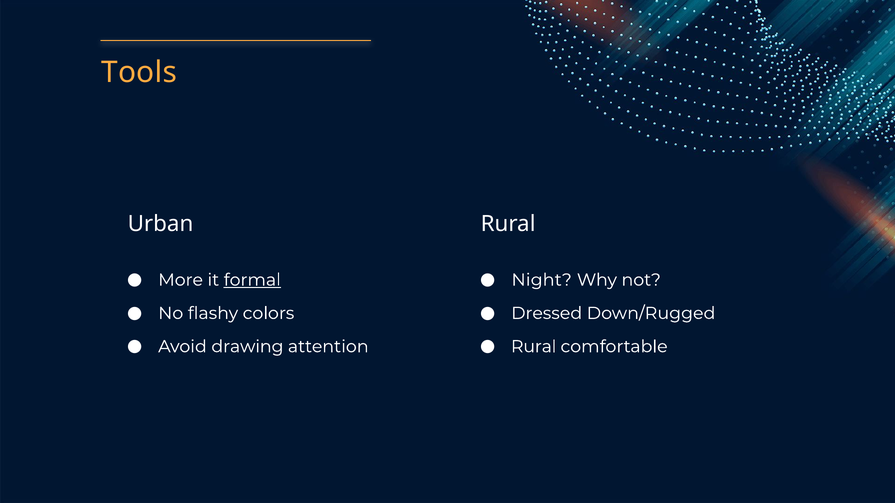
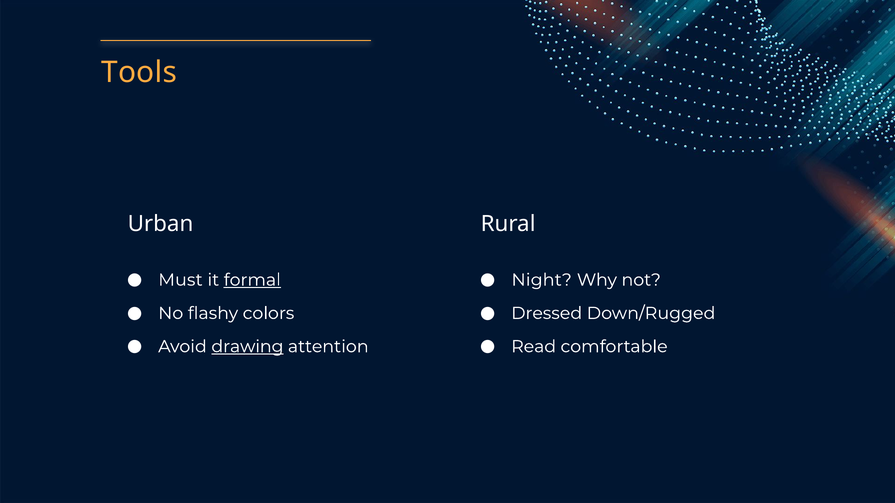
More: More -> Must
drawing underline: none -> present
Rural at (534, 347): Rural -> Read
